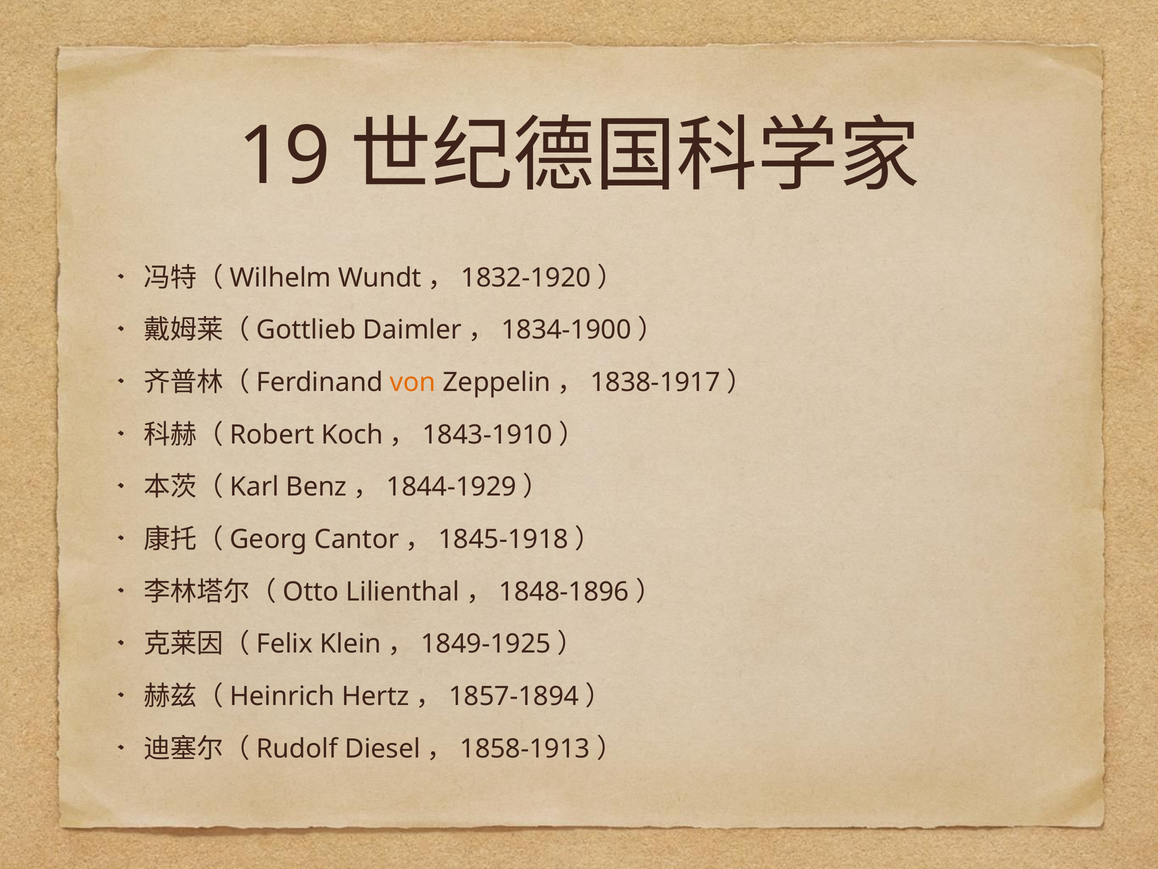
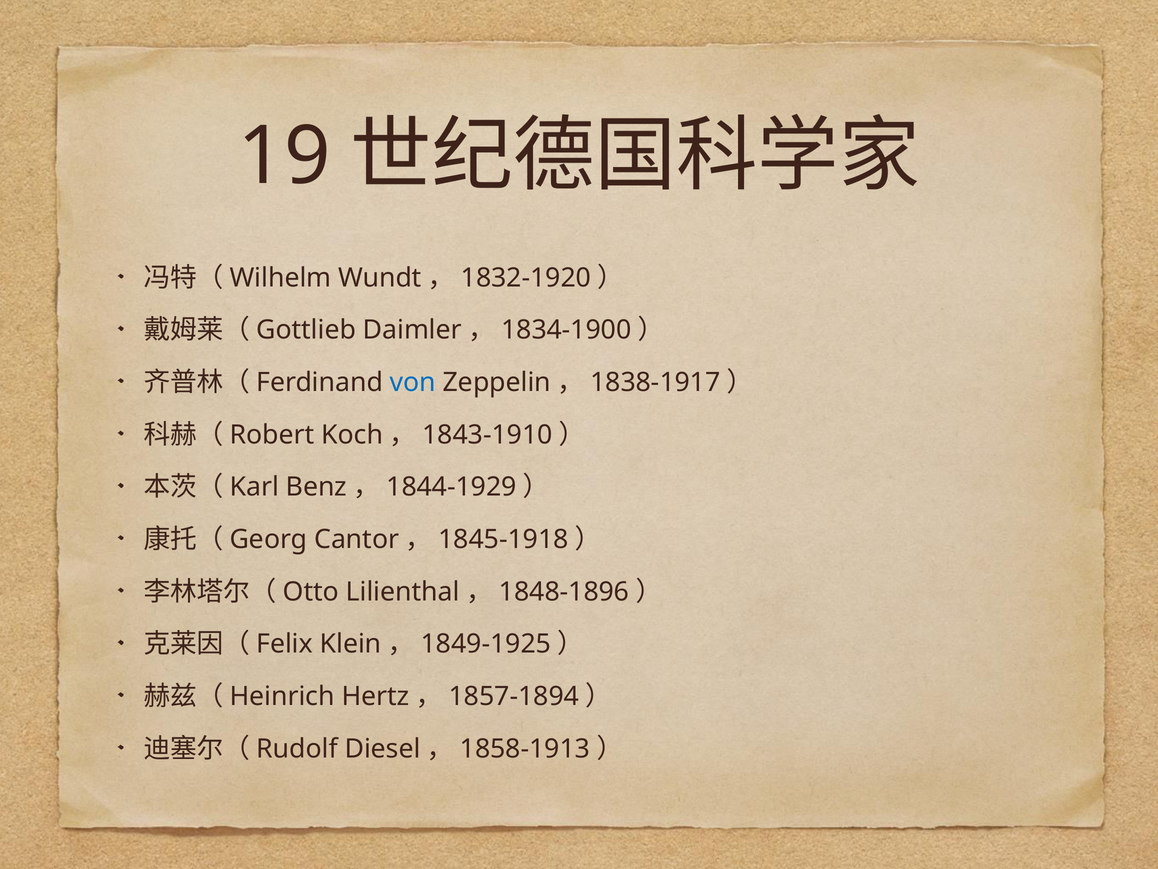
von colour: orange -> blue
